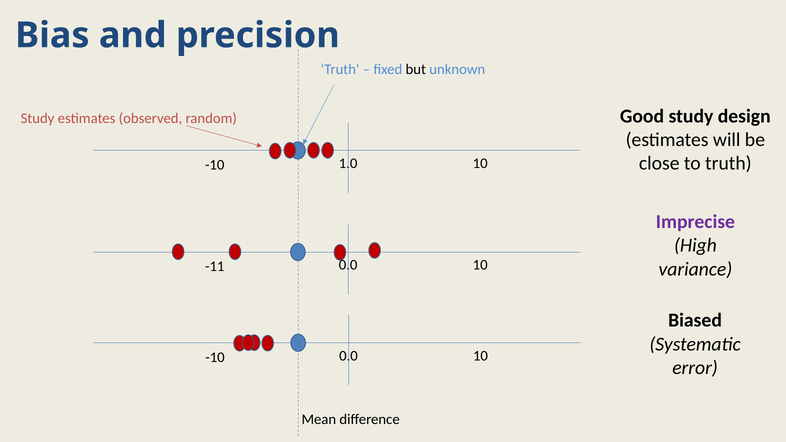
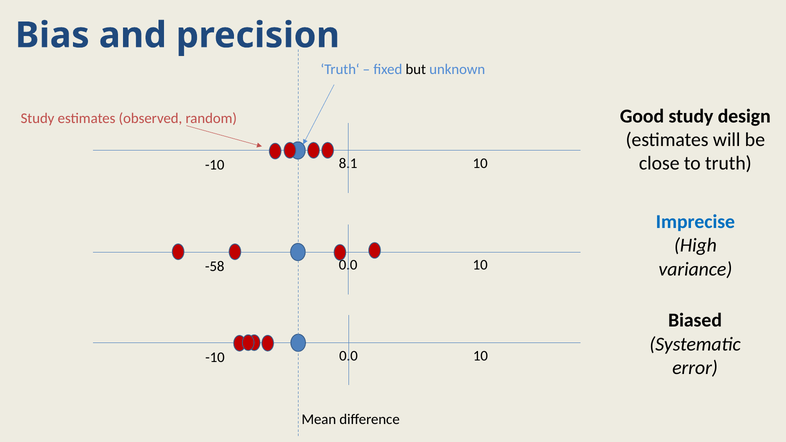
1.0: 1.0 -> 8.1
Imprecise colour: purple -> blue
-11: -11 -> -58
